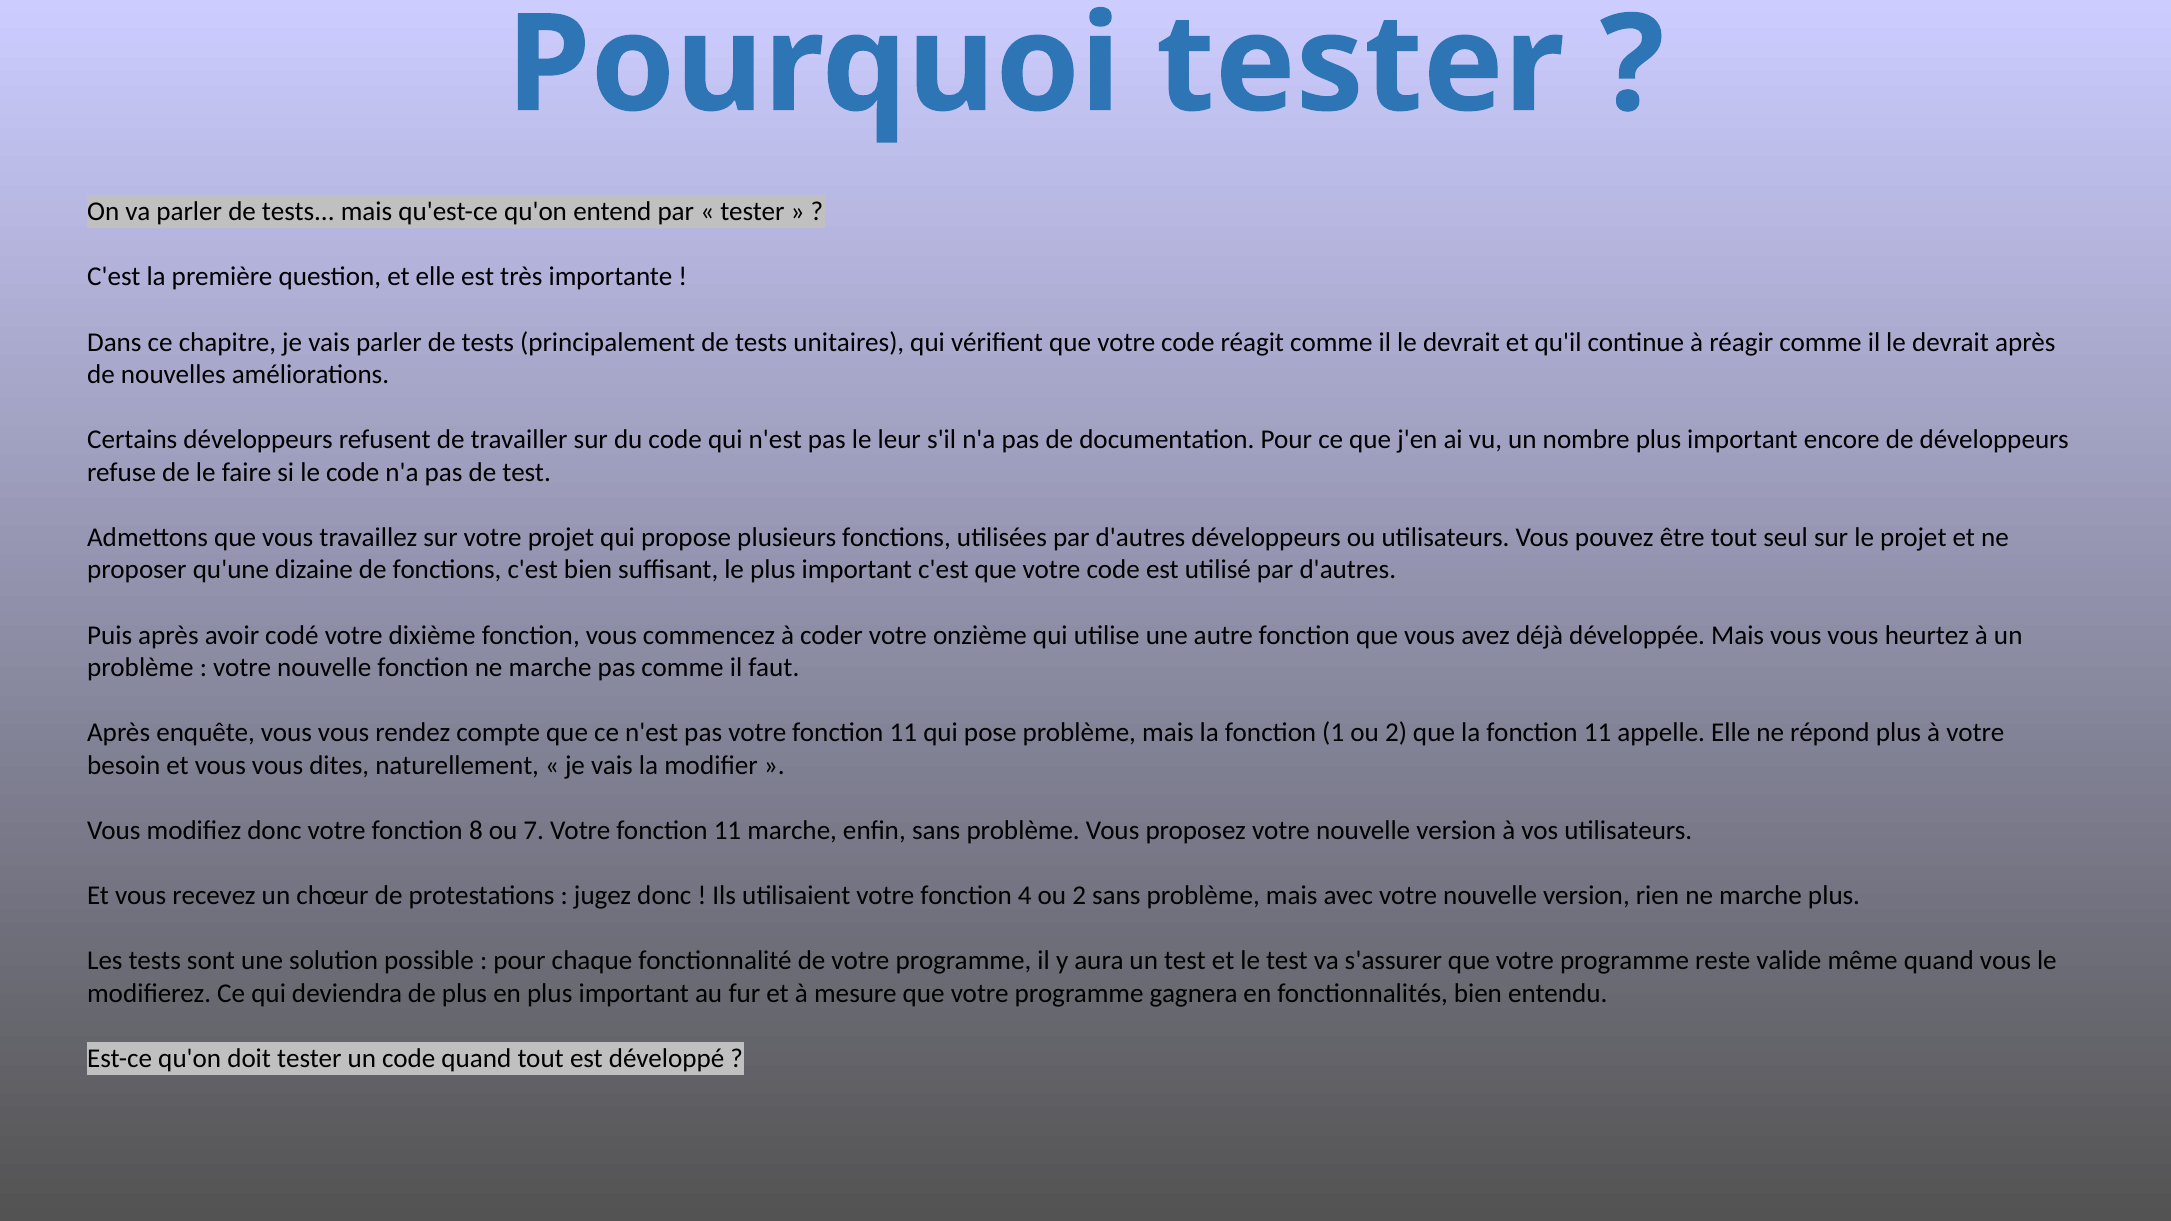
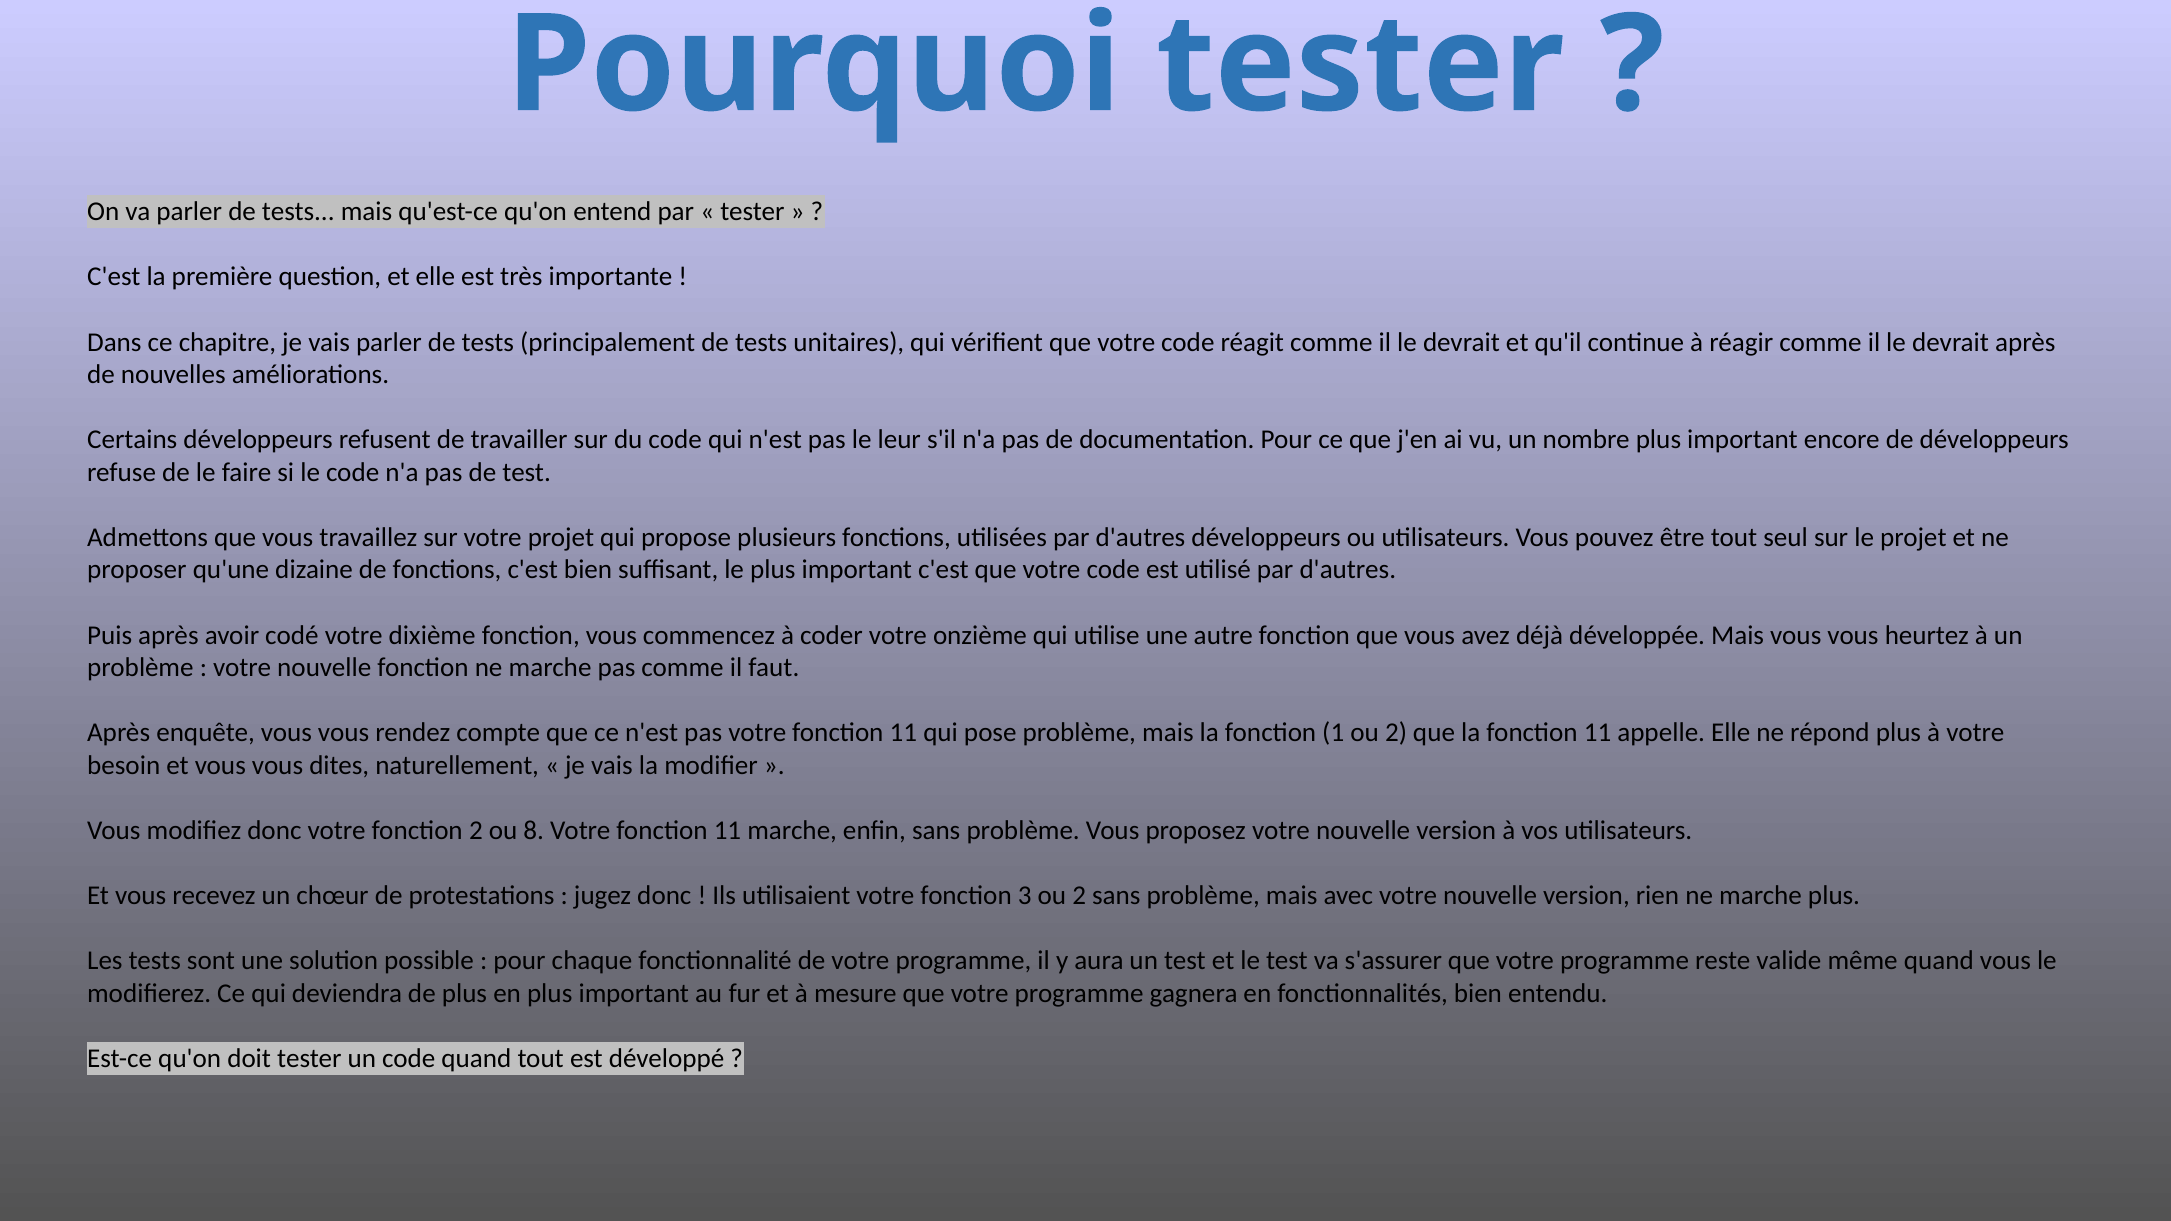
fonction 8: 8 -> 2
7: 7 -> 8
4: 4 -> 3
